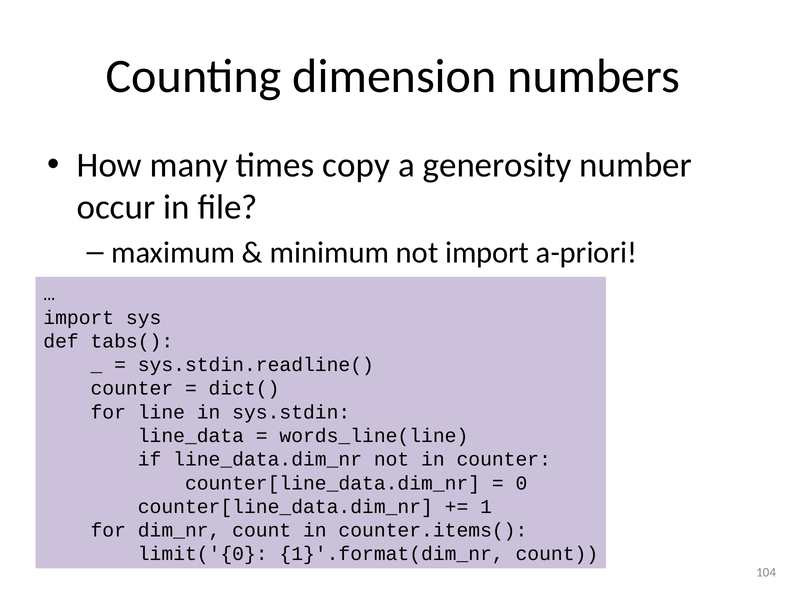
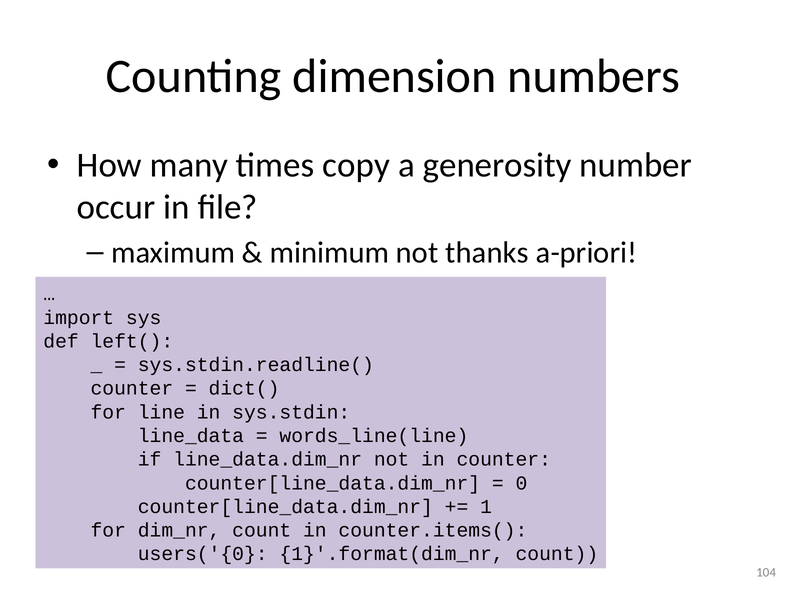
not import: import -> thanks
tabs(: tabs( -> left(
limit('{0: limit('{0 -> users('{0
